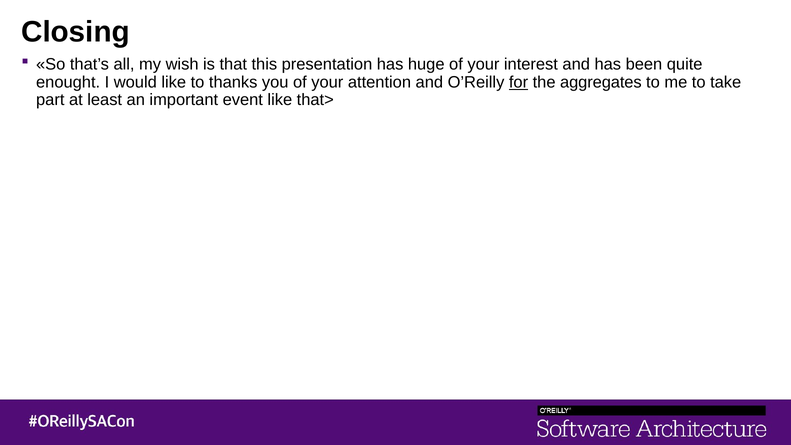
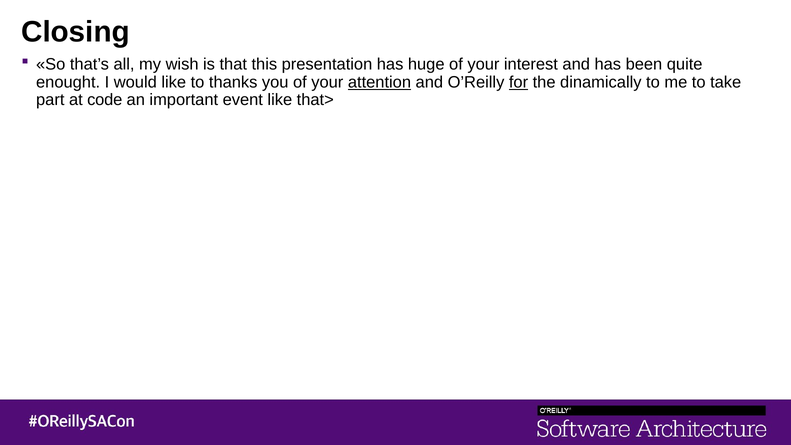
attention underline: none -> present
aggregates: aggregates -> dinamically
least: least -> code
